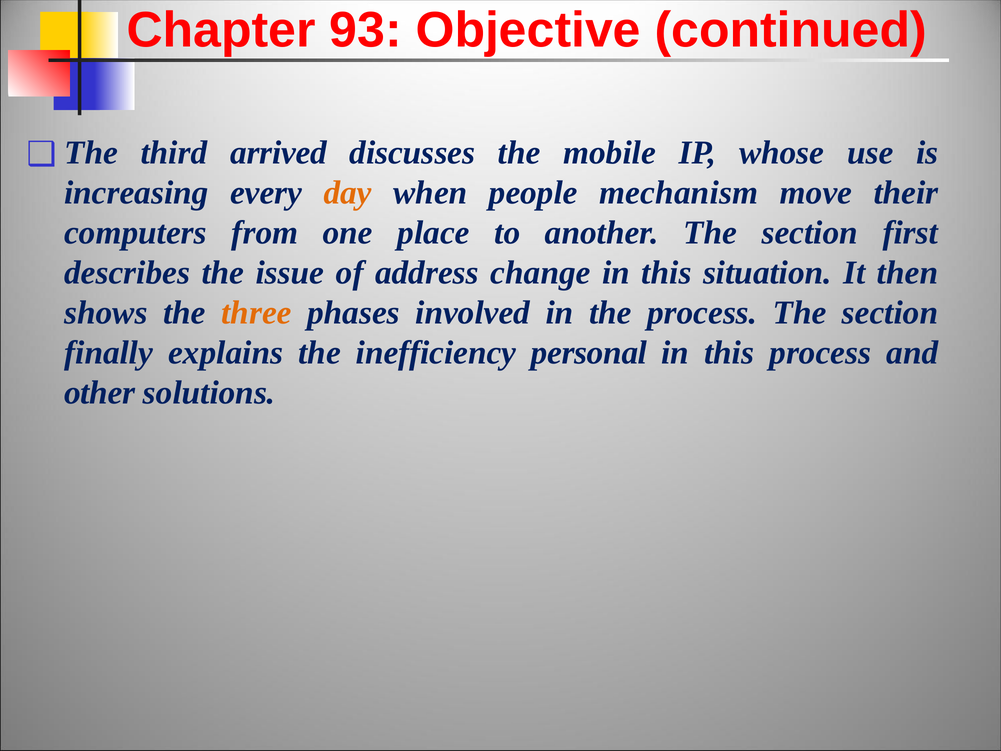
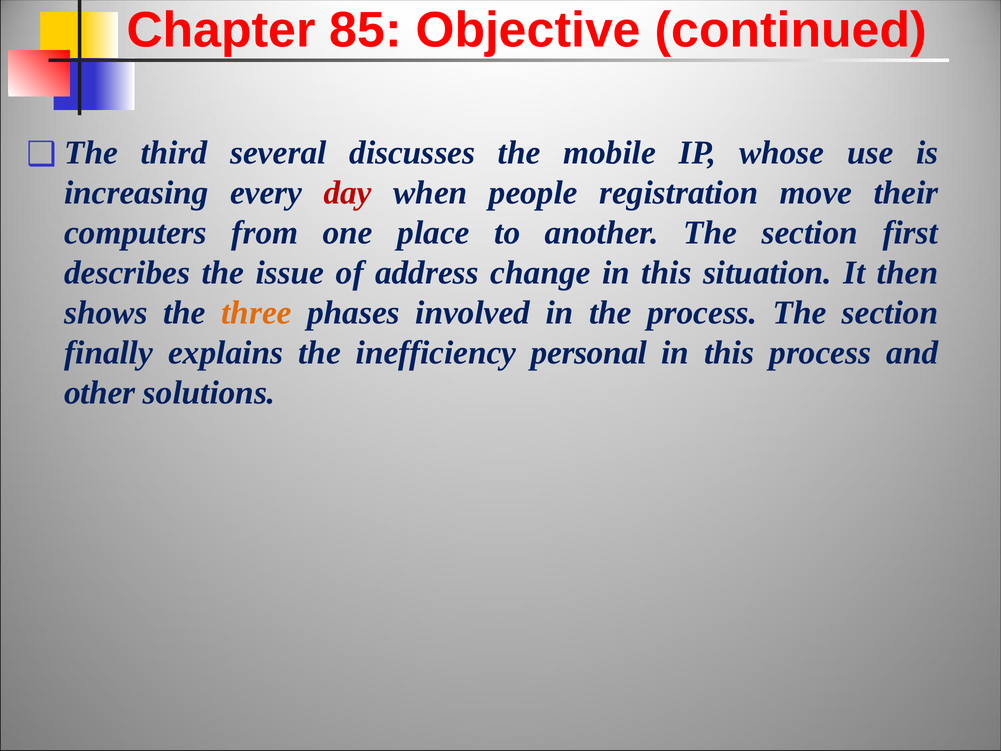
93: 93 -> 85
arrived: arrived -> several
day colour: orange -> red
mechanism: mechanism -> registration
